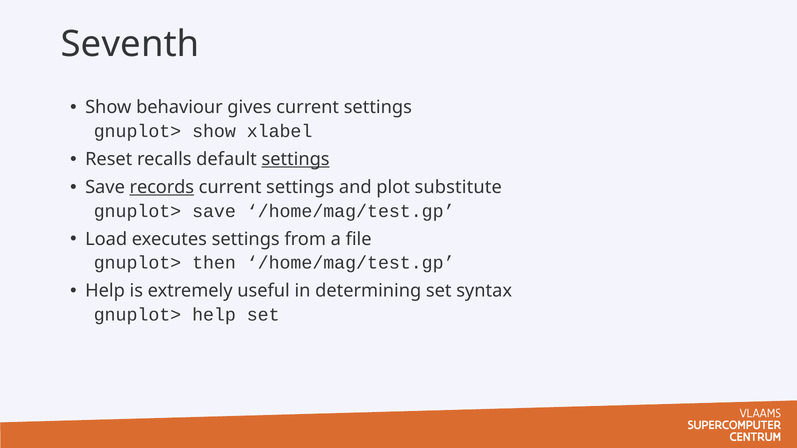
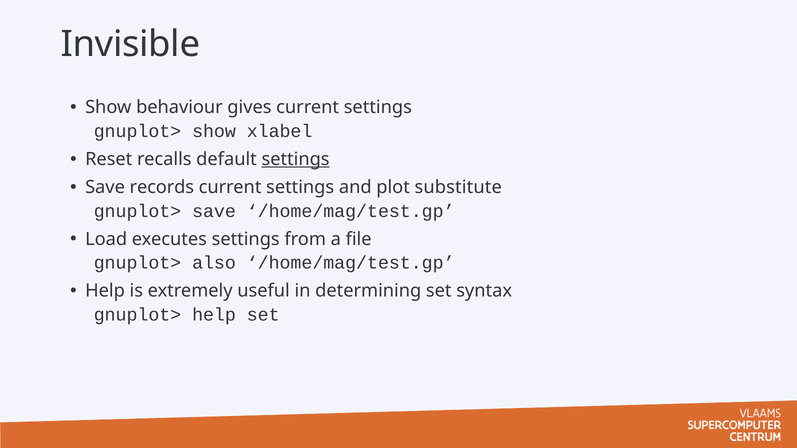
Seventh: Seventh -> Invisible
records underline: present -> none
then: then -> also
